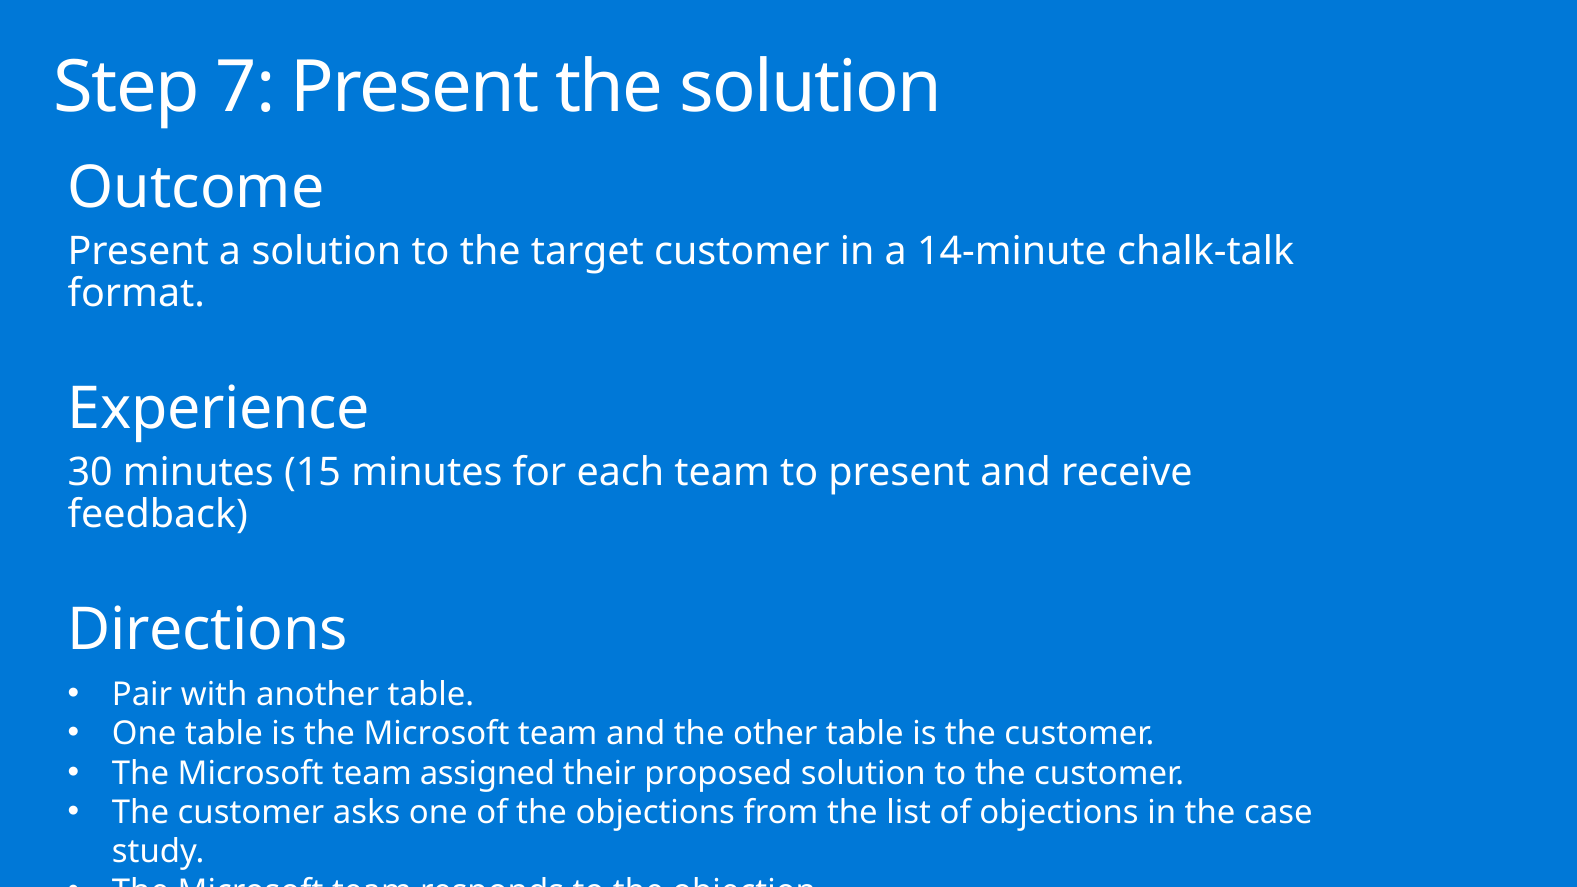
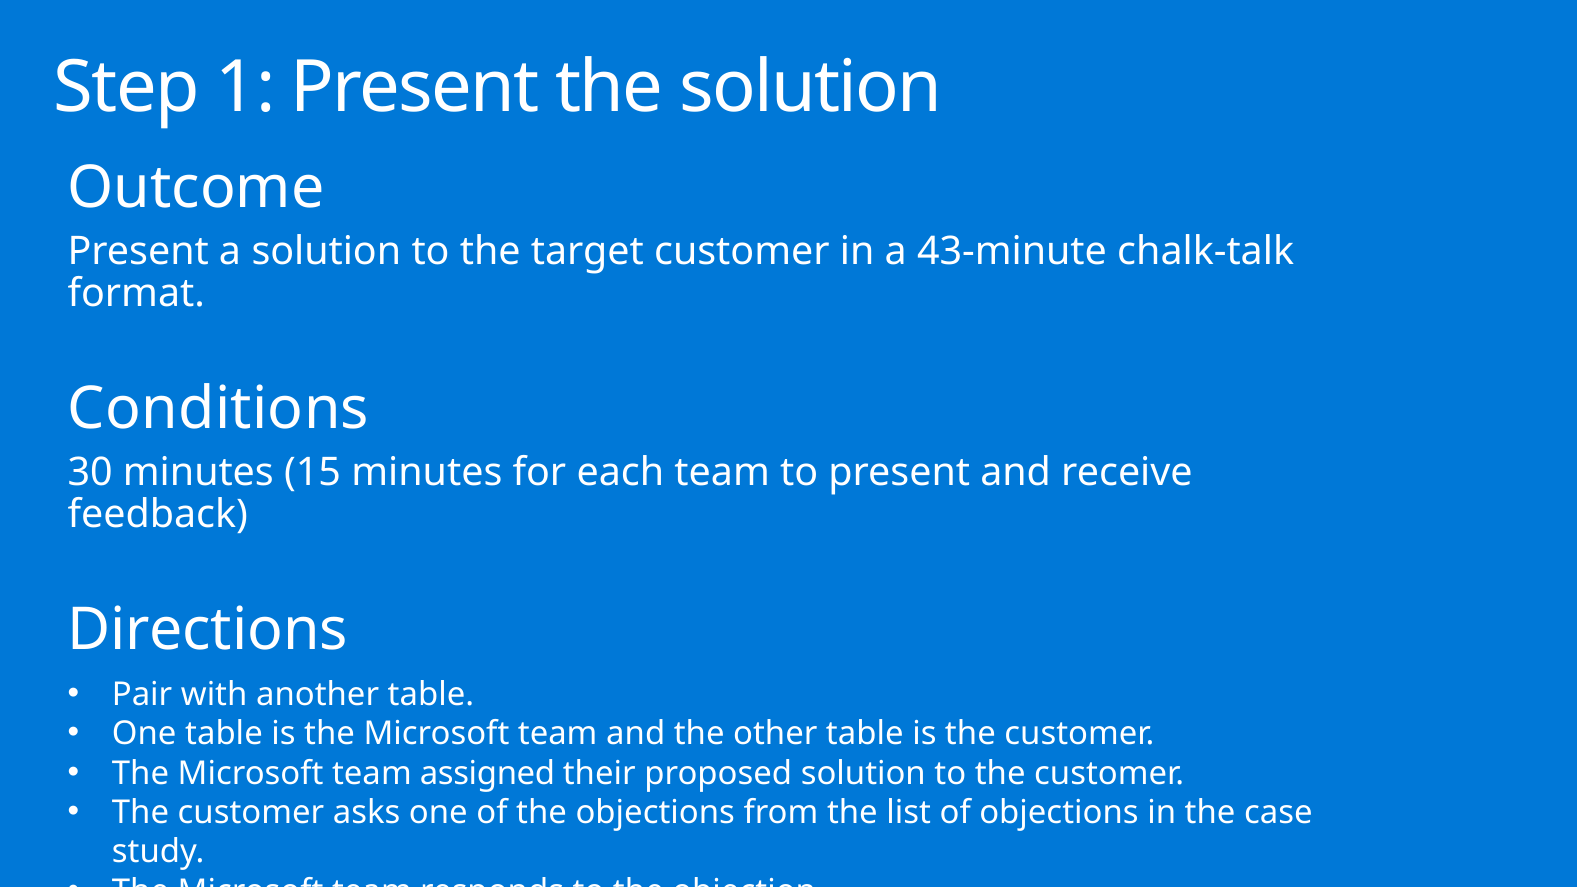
7: 7 -> 1
14-minute: 14-minute -> 43-minute
Experience: Experience -> Conditions
